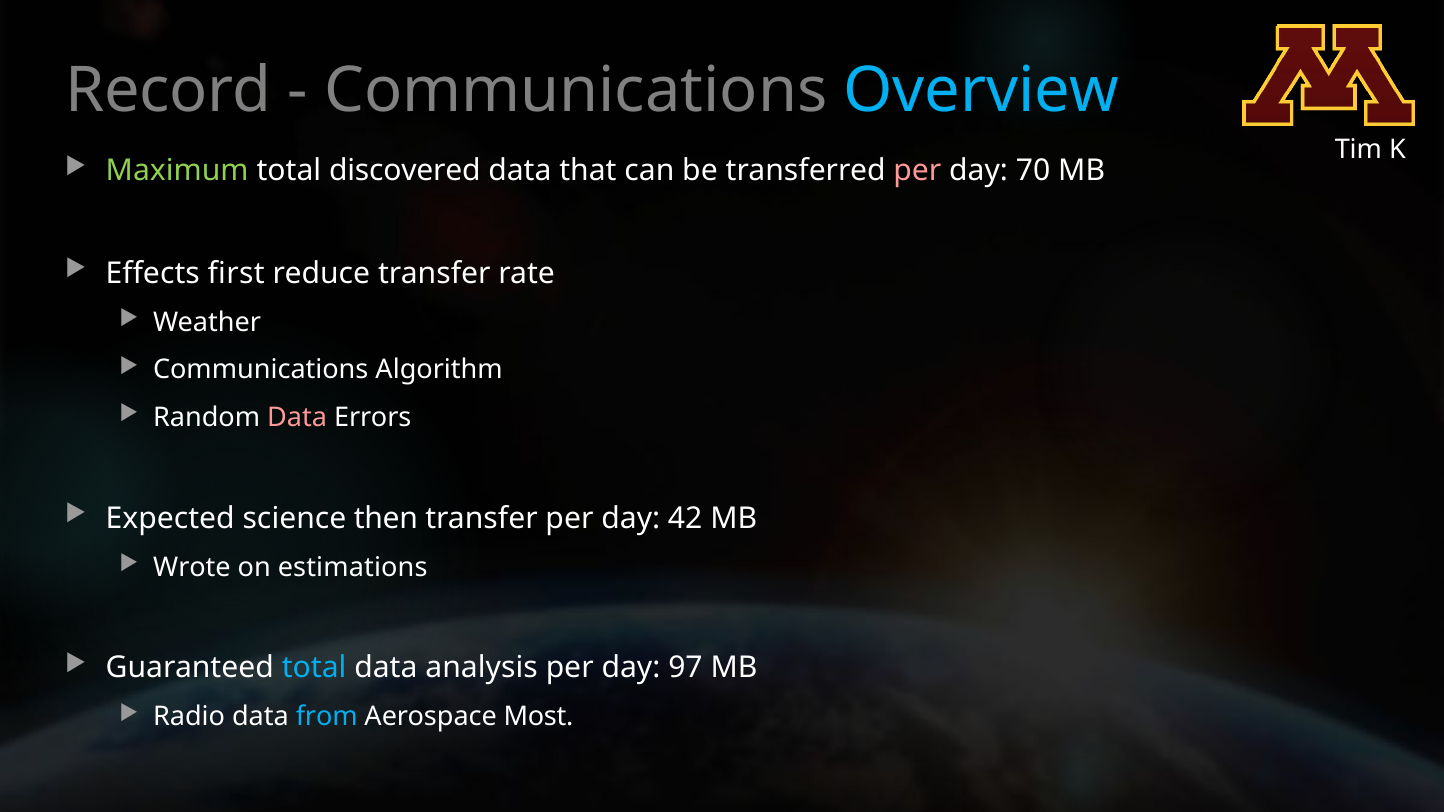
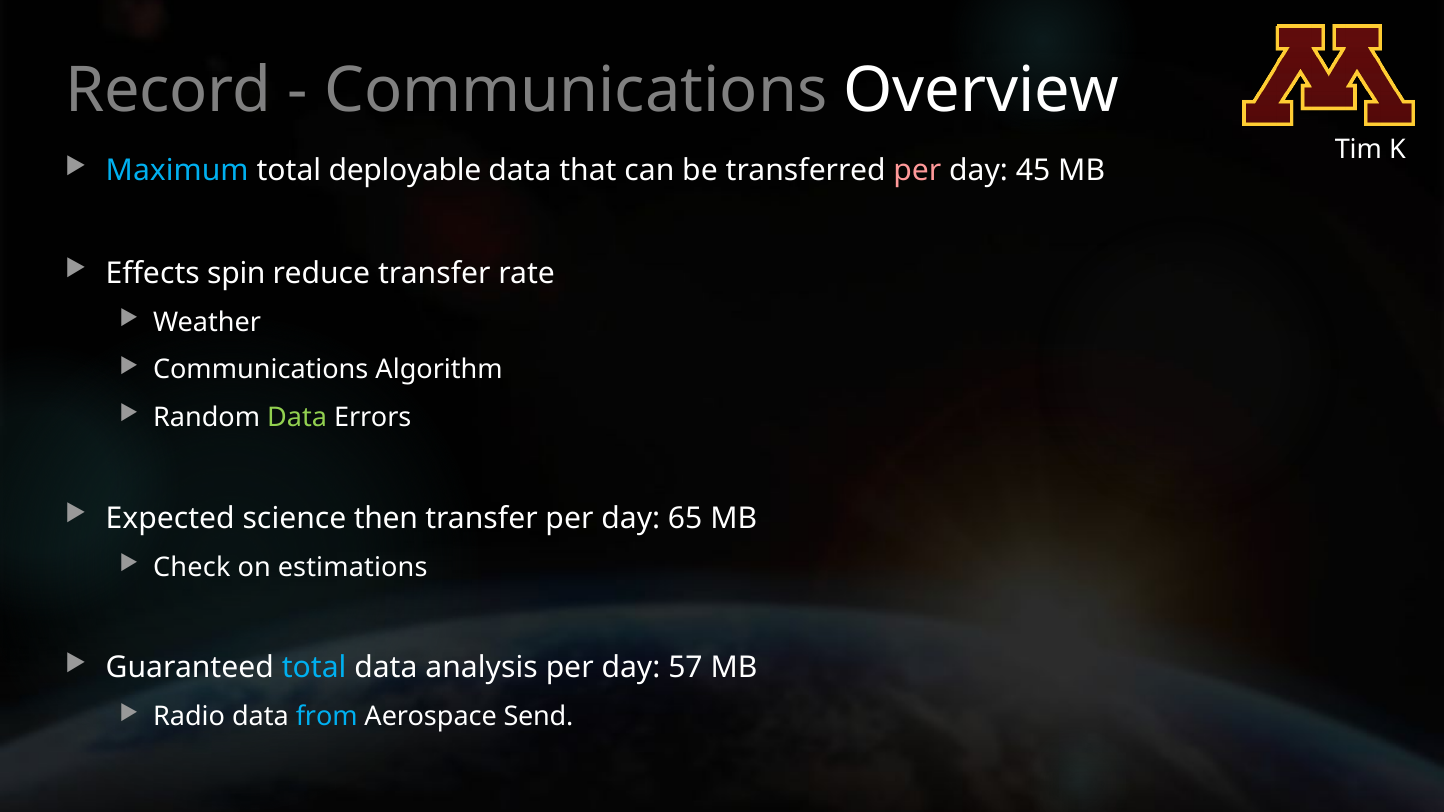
Overview colour: light blue -> white
Maximum colour: light green -> light blue
discovered: discovered -> deployable
70: 70 -> 45
first: first -> spin
Data at (297, 418) colour: pink -> light green
42: 42 -> 65
Wrote: Wrote -> Check
97: 97 -> 57
Most: Most -> Send
